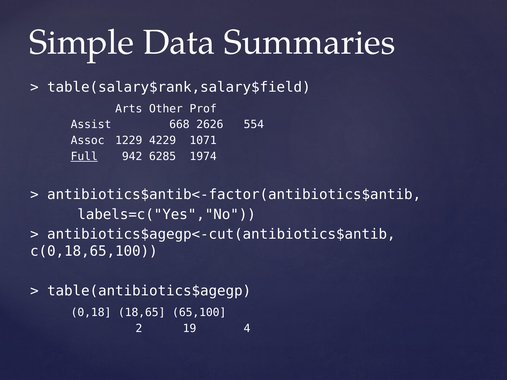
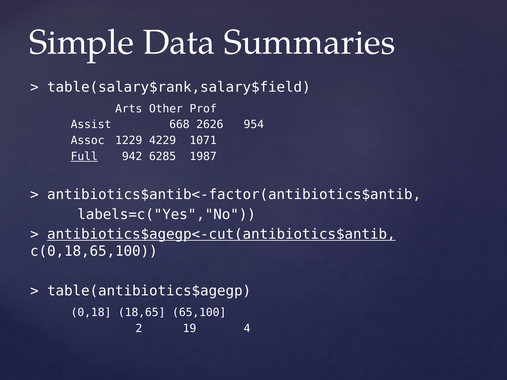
554: 554 -> 954
1974: 1974 -> 1987
antibiotics$agegp<-cut(antibiotics$antib underline: none -> present
